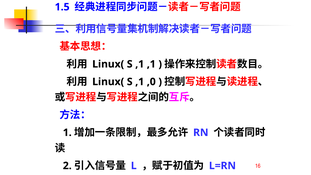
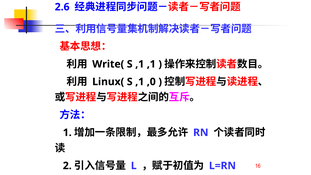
1.5: 1.5 -> 2.6
Linux( at (108, 64): Linux( -> Write(
